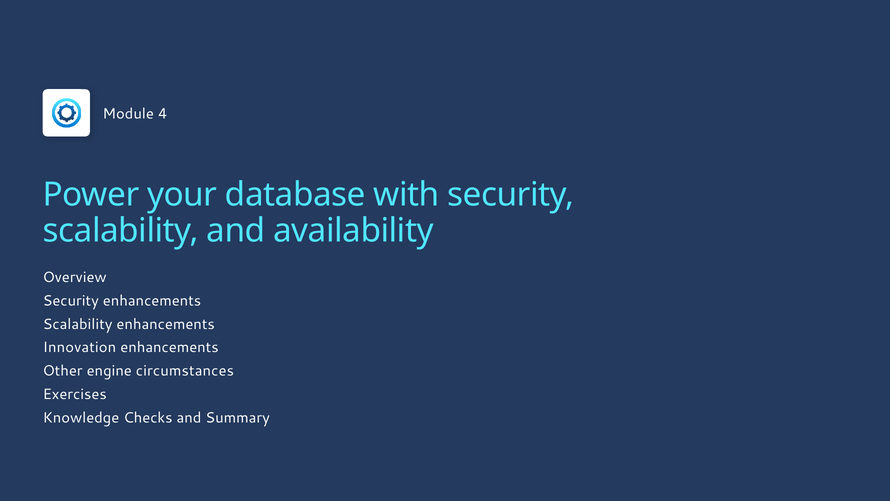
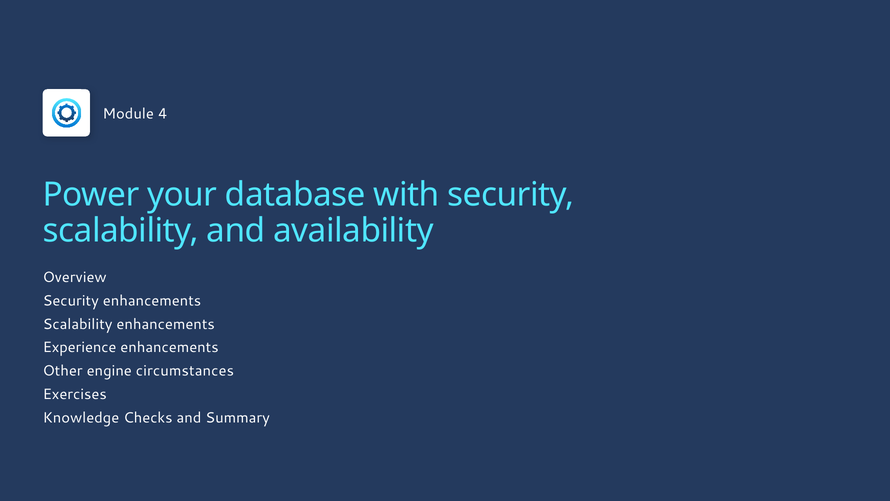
Innovation: Innovation -> Experience
